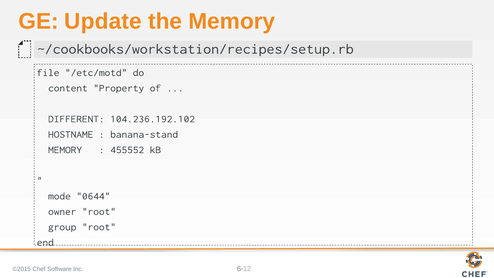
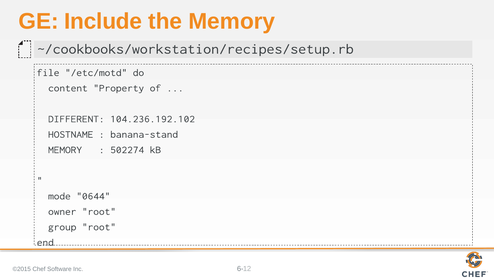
Update: Update -> Include
455552: 455552 -> 502274
